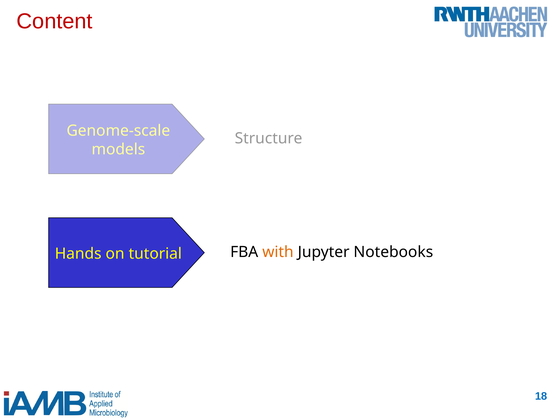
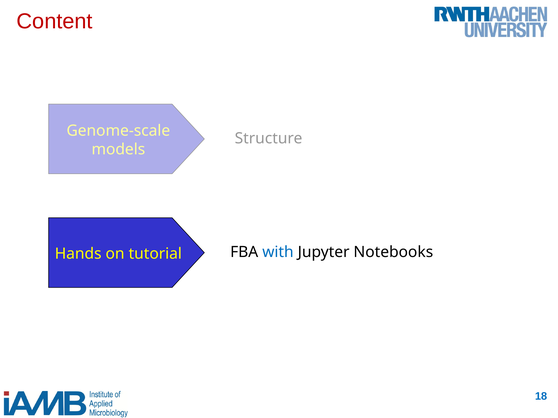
with colour: orange -> blue
